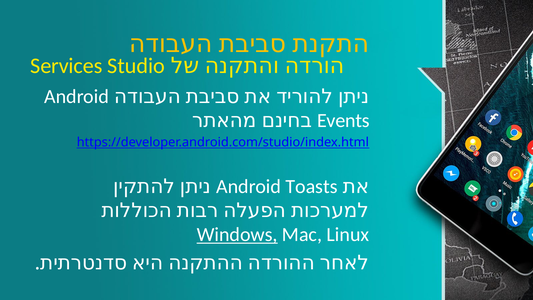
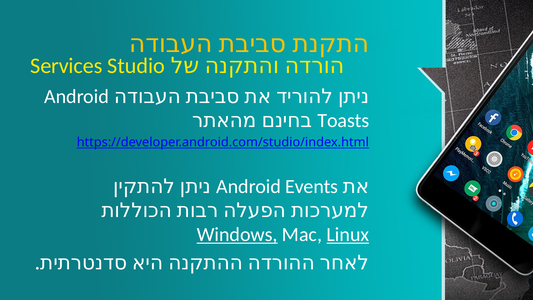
Events: Events -> Toasts
Toasts: Toasts -> Events
Linux underline: none -> present
